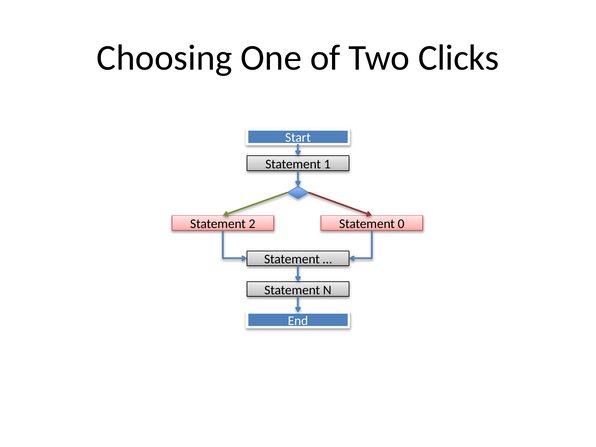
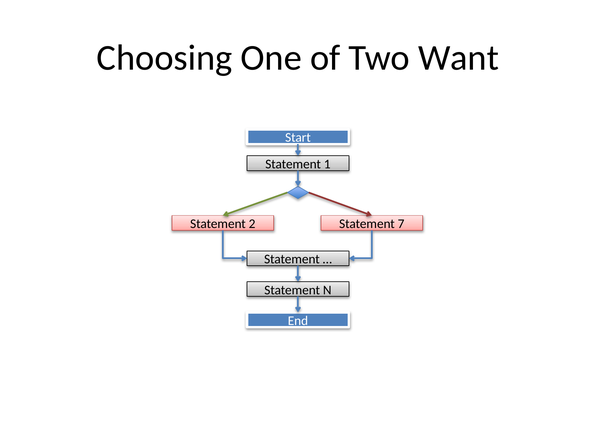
Clicks: Clicks -> Want
0: 0 -> 7
